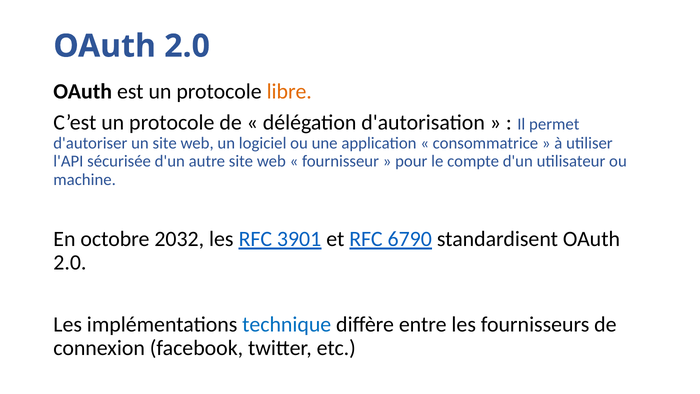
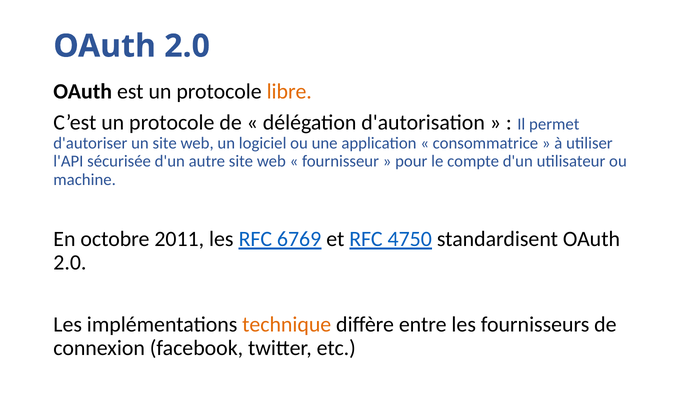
2032: 2032 -> 2011
3901: 3901 -> 6769
6790: 6790 -> 4750
technique colour: blue -> orange
